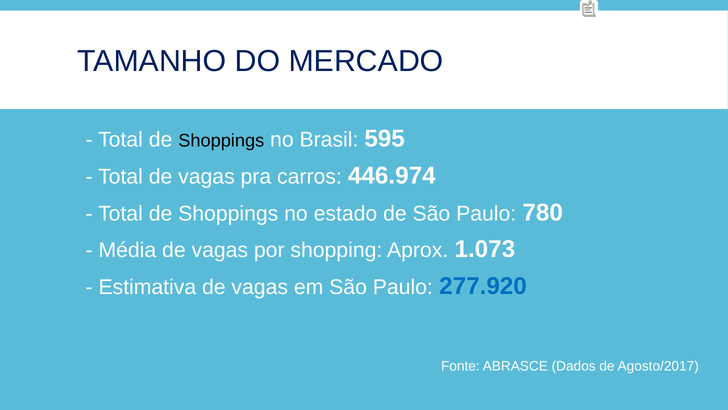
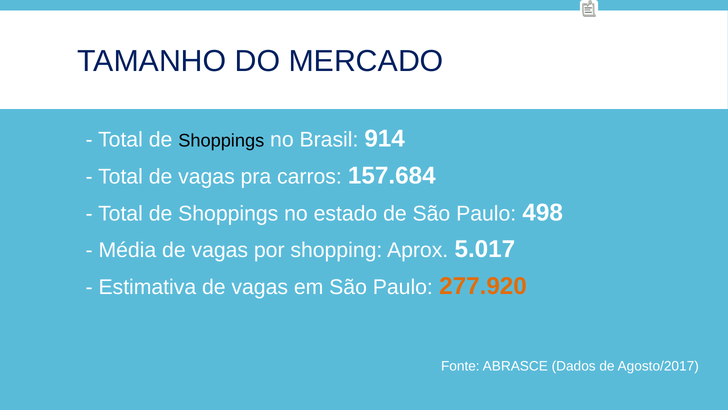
595: 595 -> 914
446.974: 446.974 -> 157.684
780: 780 -> 498
1.073: 1.073 -> 5.017
277.920 colour: blue -> orange
